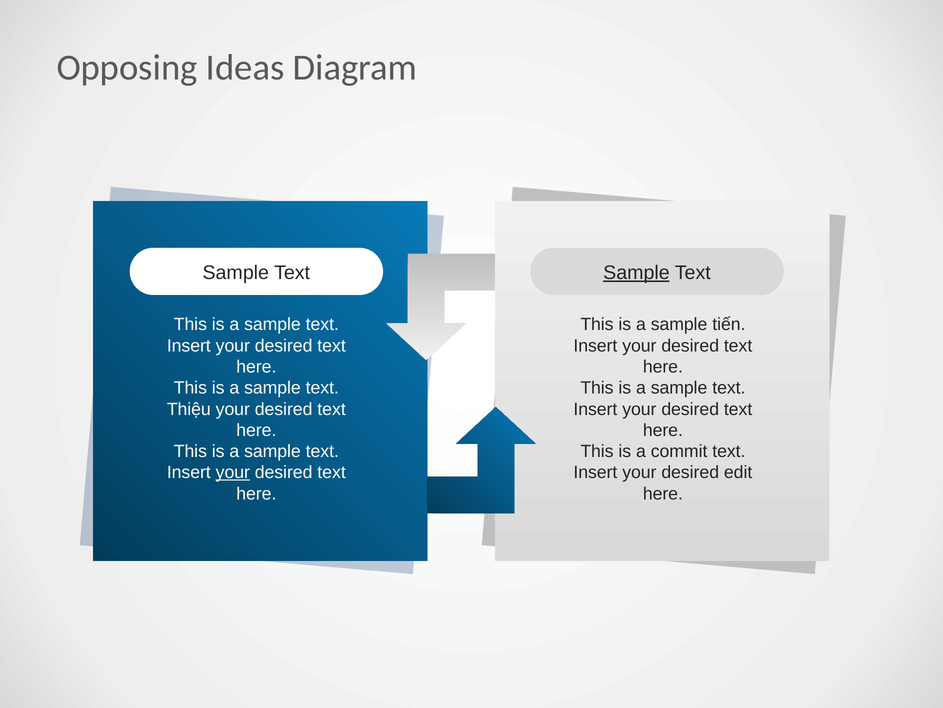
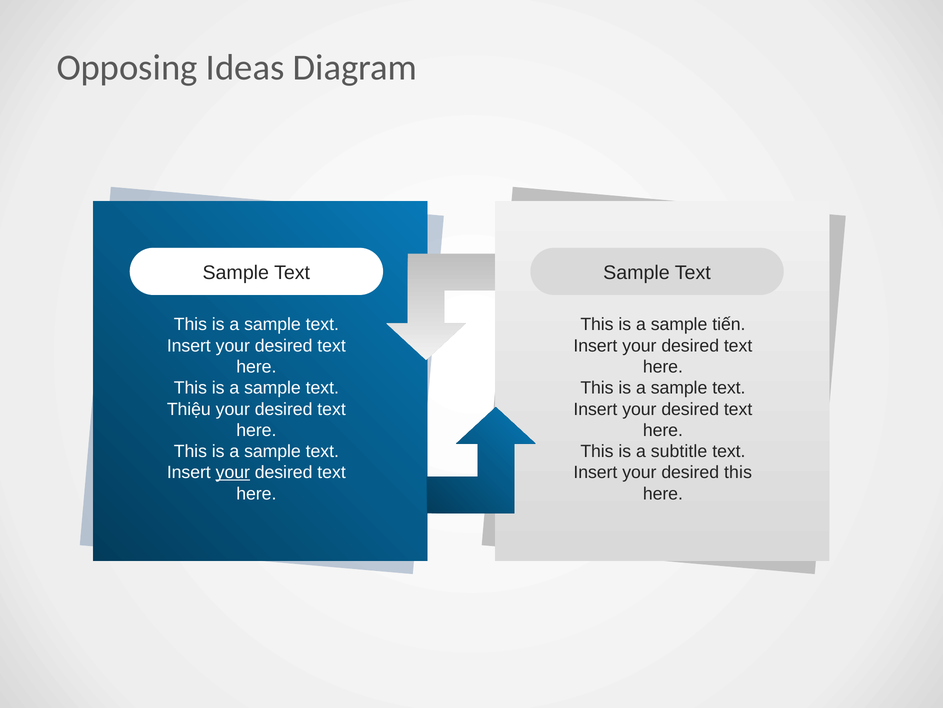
Sample at (636, 272) underline: present -> none
commit: commit -> subtitle
desired edit: edit -> this
